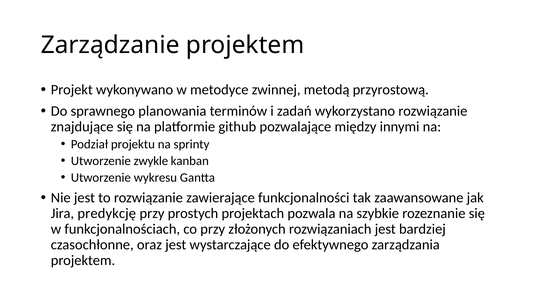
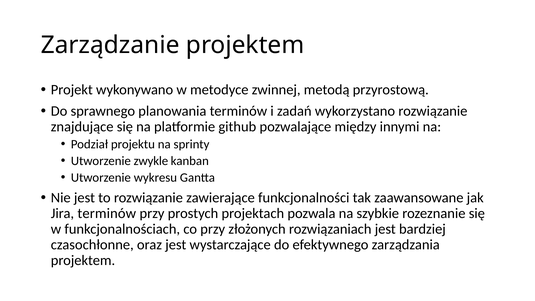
Jira predykcję: predykcję -> terminów
